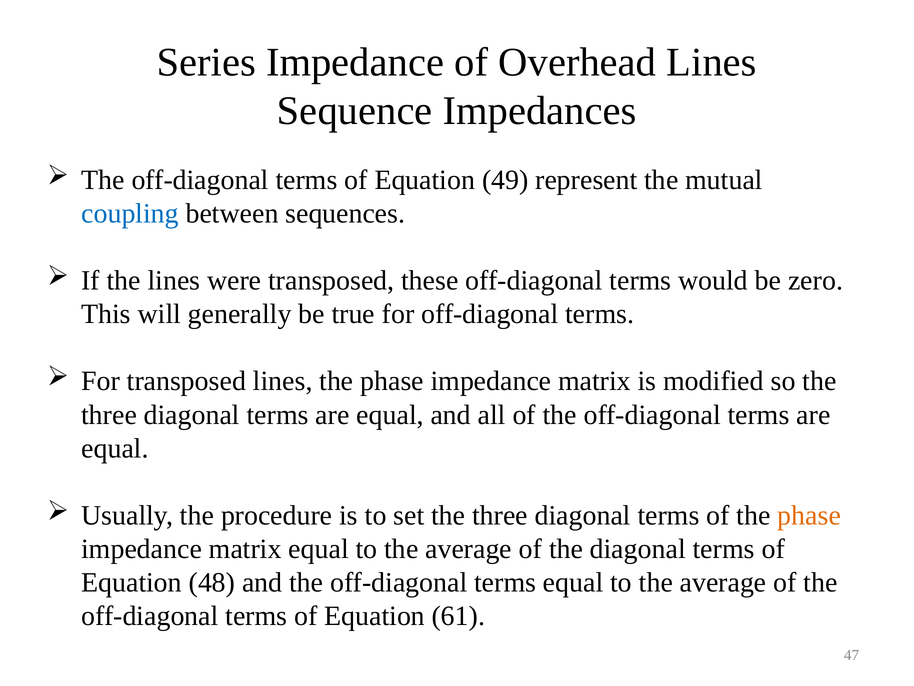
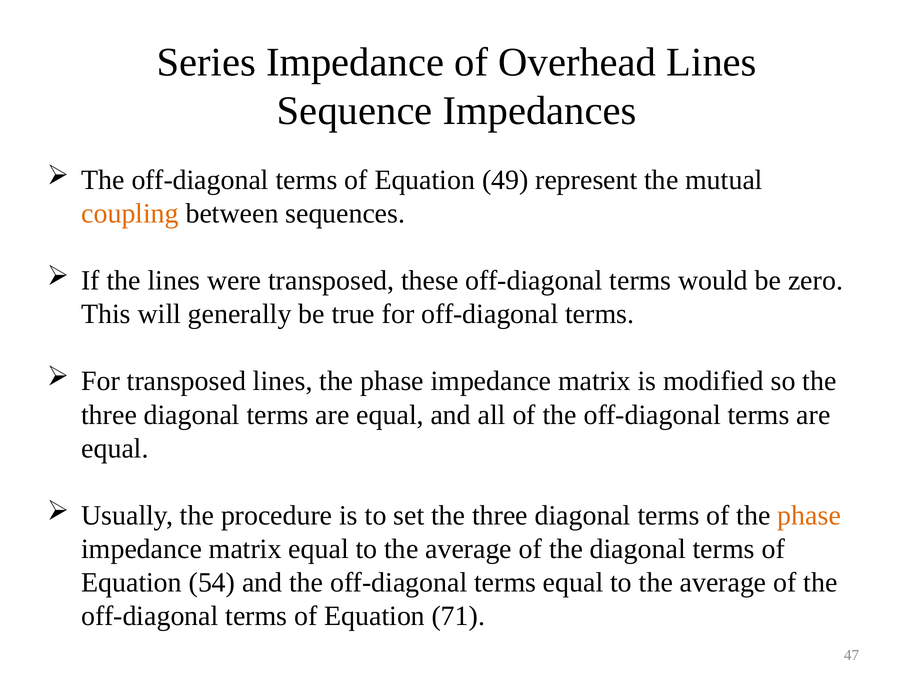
coupling colour: blue -> orange
48: 48 -> 54
61: 61 -> 71
